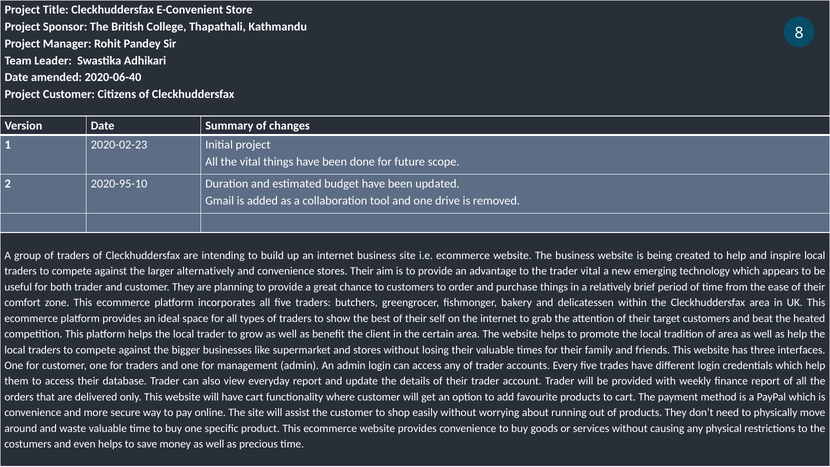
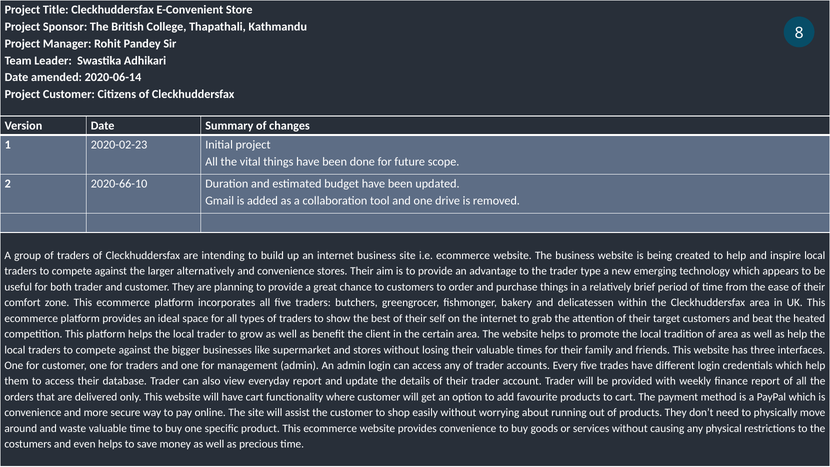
2020-06-40: 2020-06-40 -> 2020-06-14
2020-95-10: 2020-95-10 -> 2020-66-10
trader vital: vital -> type
